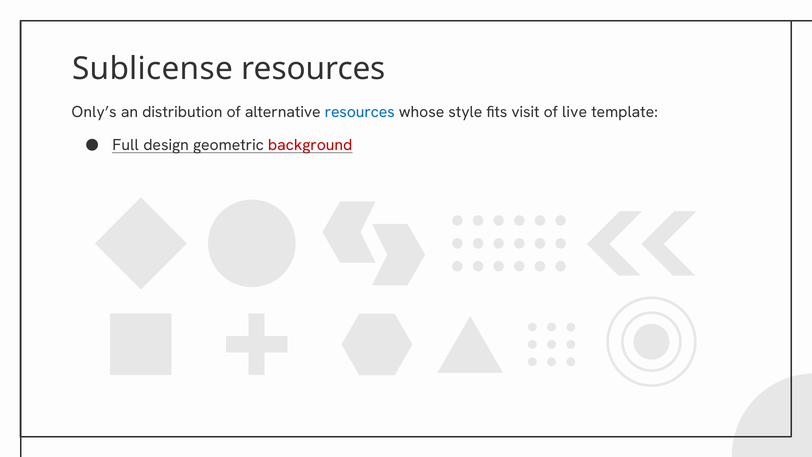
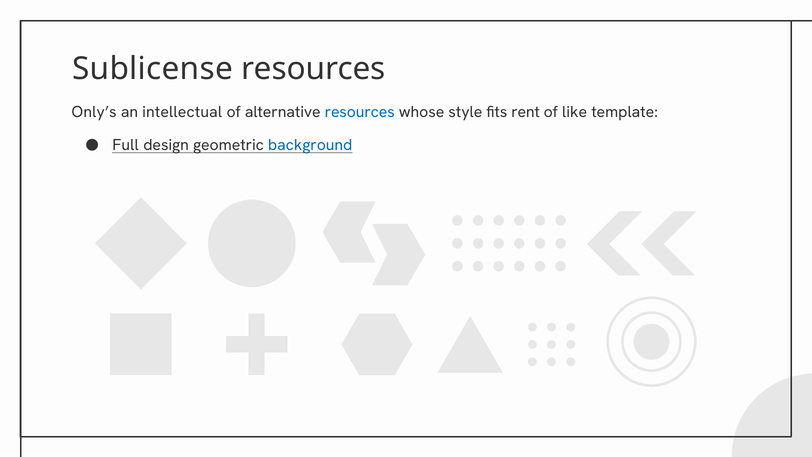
distribution: distribution -> intellectual
visit: visit -> rent
live: live -> like
background colour: red -> blue
